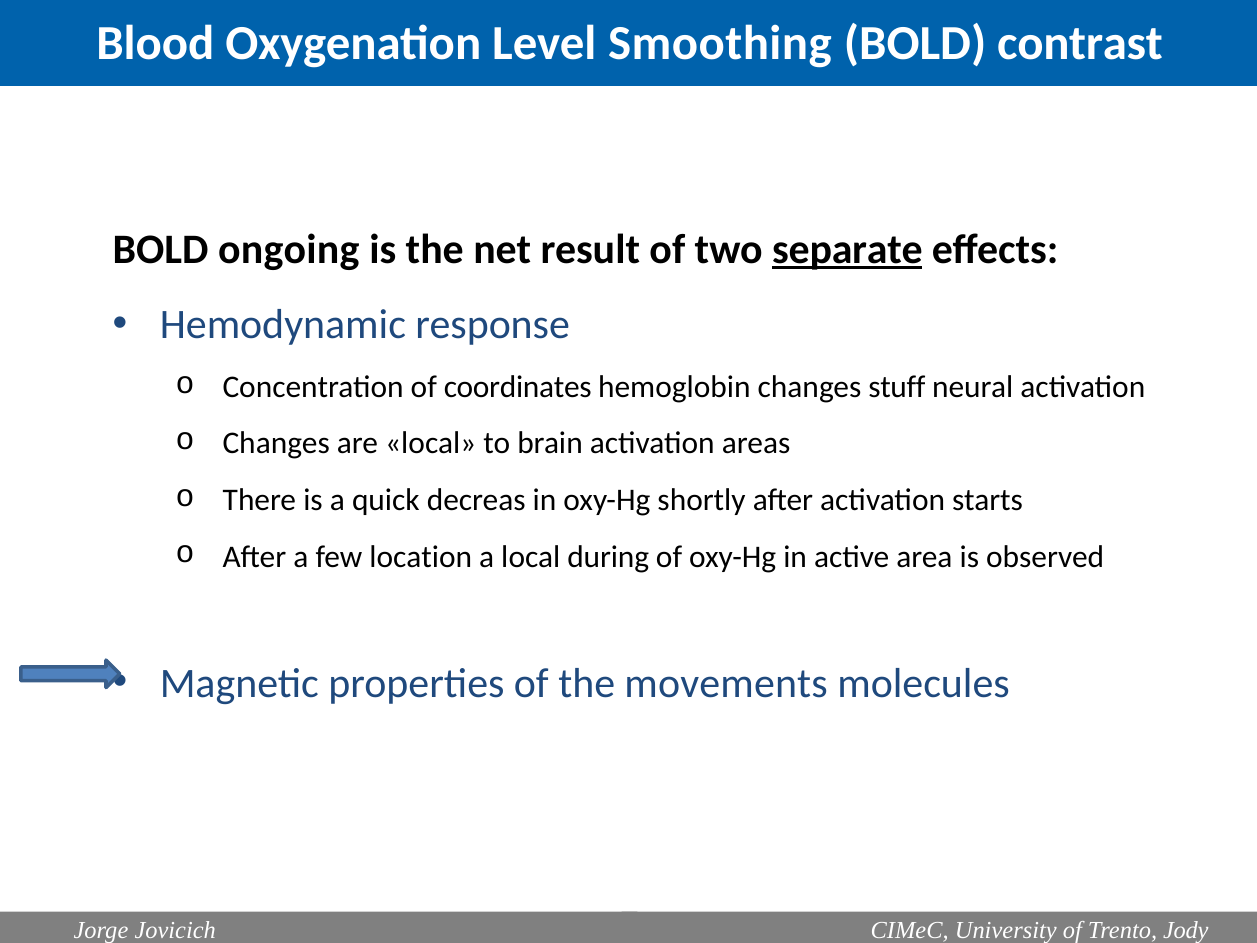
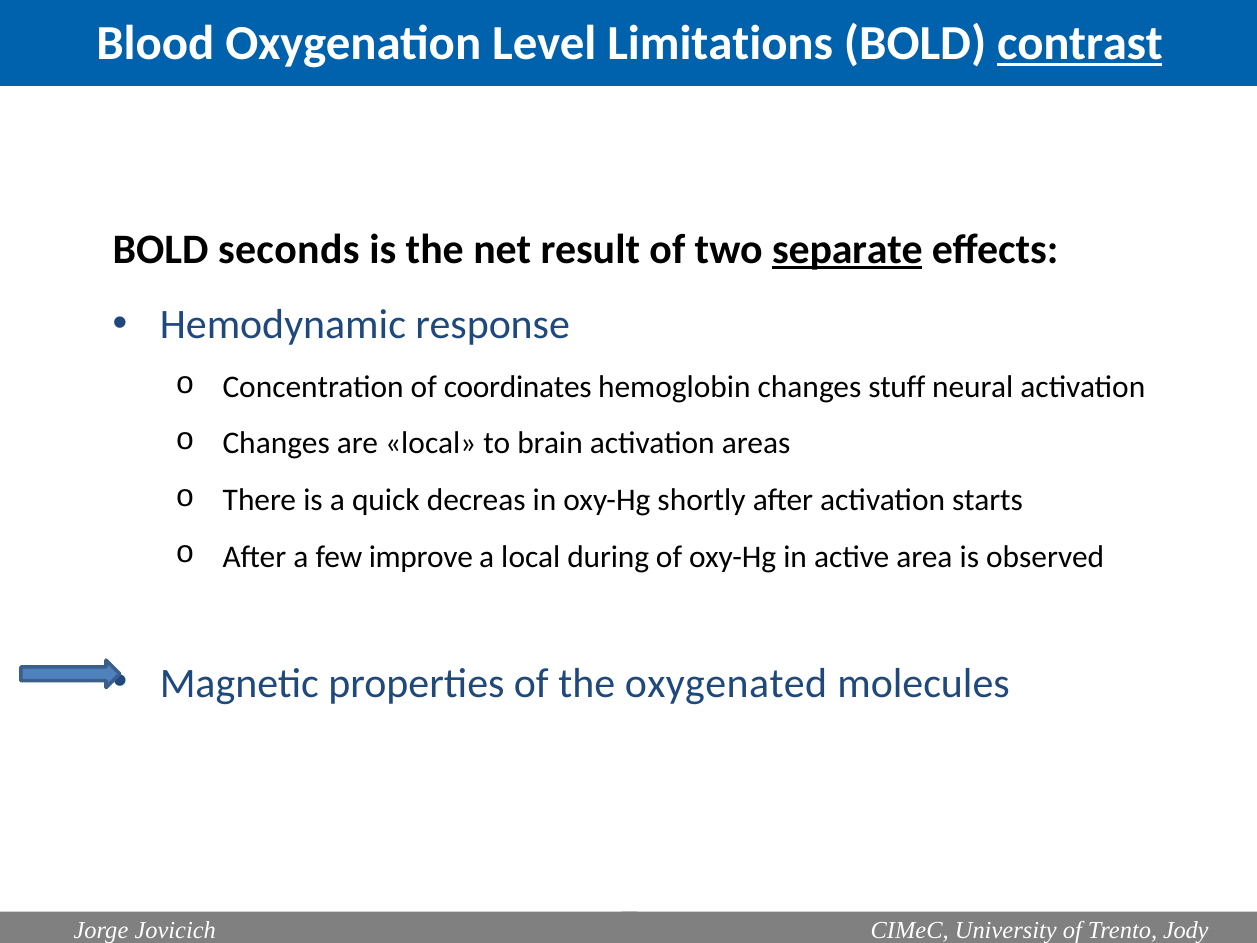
Smoothing: Smoothing -> Limitations
contrast underline: none -> present
ongoing: ongoing -> seconds
location: location -> improve
movements: movements -> oxygenated
